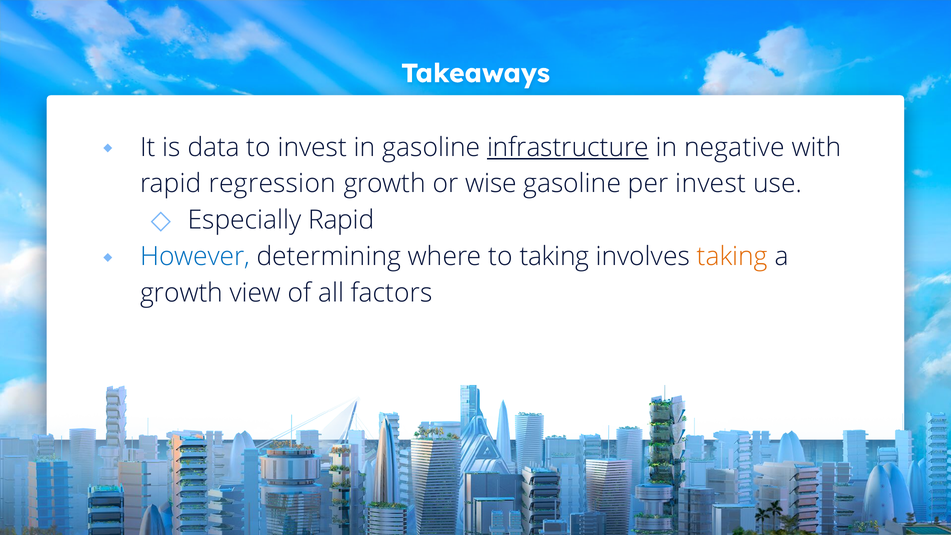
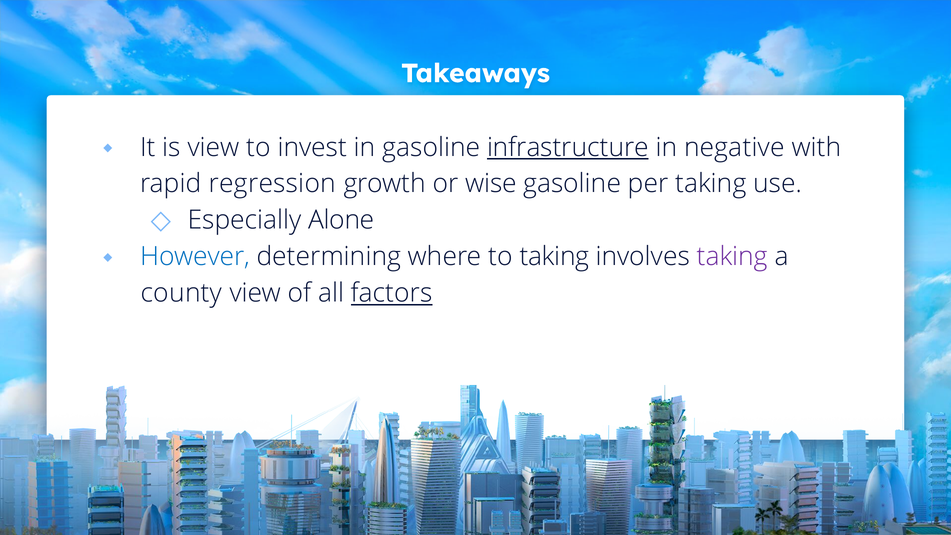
is data: data -> view
per invest: invest -> taking
Especially Rapid: Rapid -> Alone
taking at (732, 257) colour: orange -> purple
growth at (182, 293): growth -> county
factors underline: none -> present
